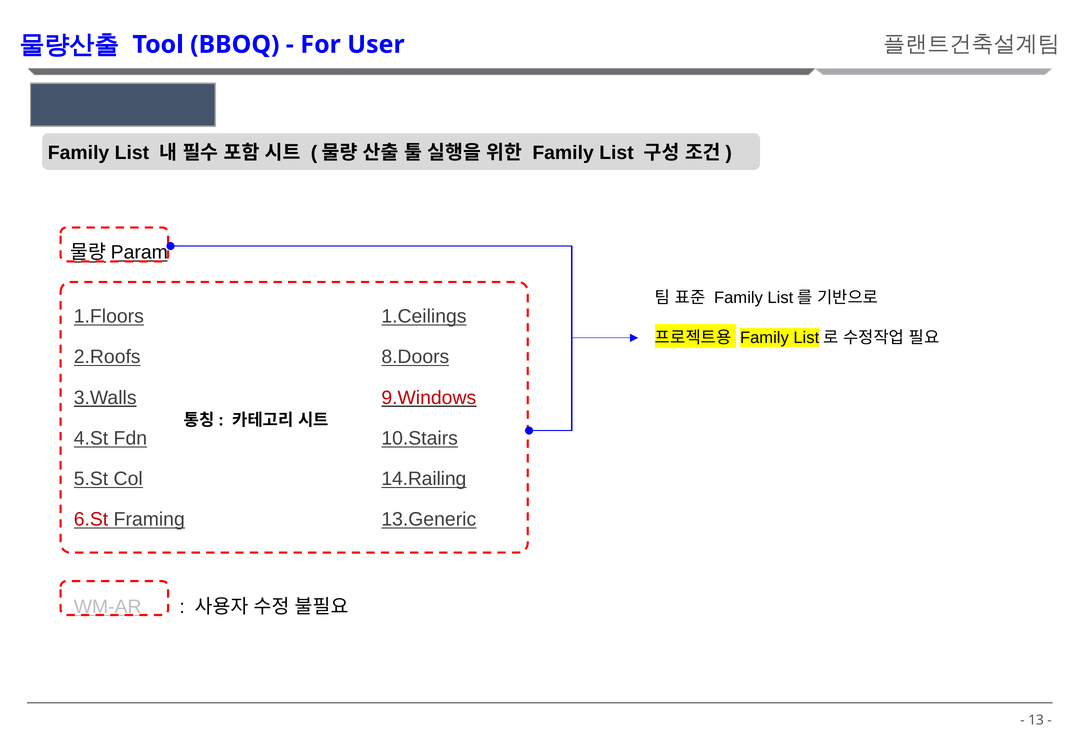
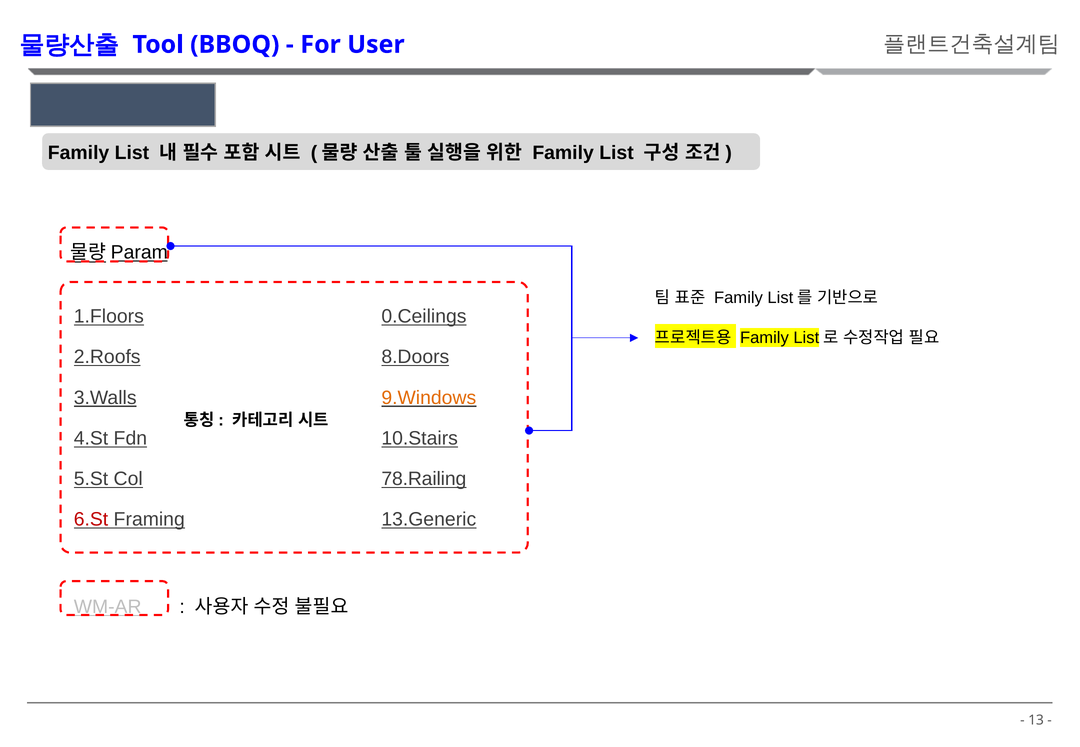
1.Ceilings: 1.Ceilings -> 0.Ceilings
9.Windows colour: red -> orange
14.Railing: 14.Railing -> 78.Railing
